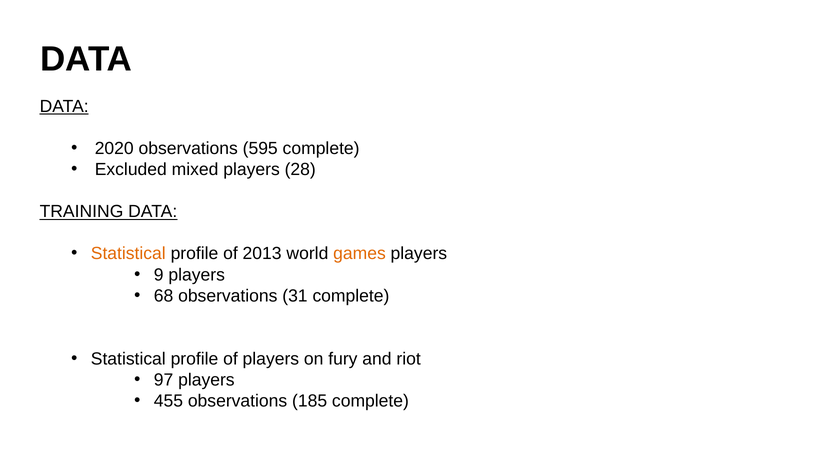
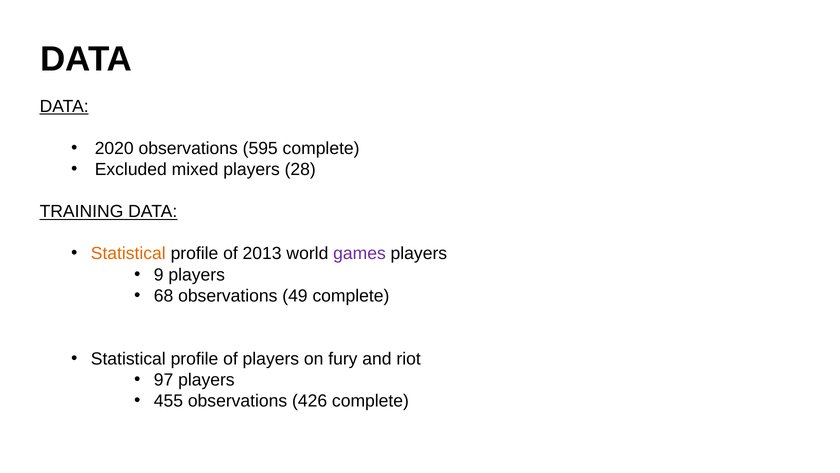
games colour: orange -> purple
31: 31 -> 49
185: 185 -> 426
